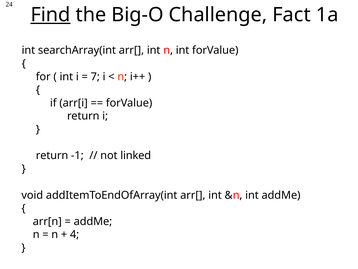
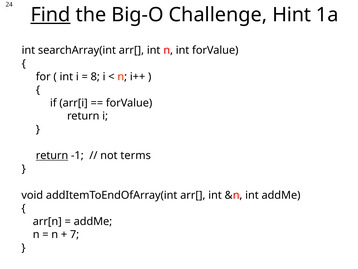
Fact: Fact -> Hint
7: 7 -> 8
return at (52, 155) underline: none -> present
linked: linked -> terms
4: 4 -> 7
